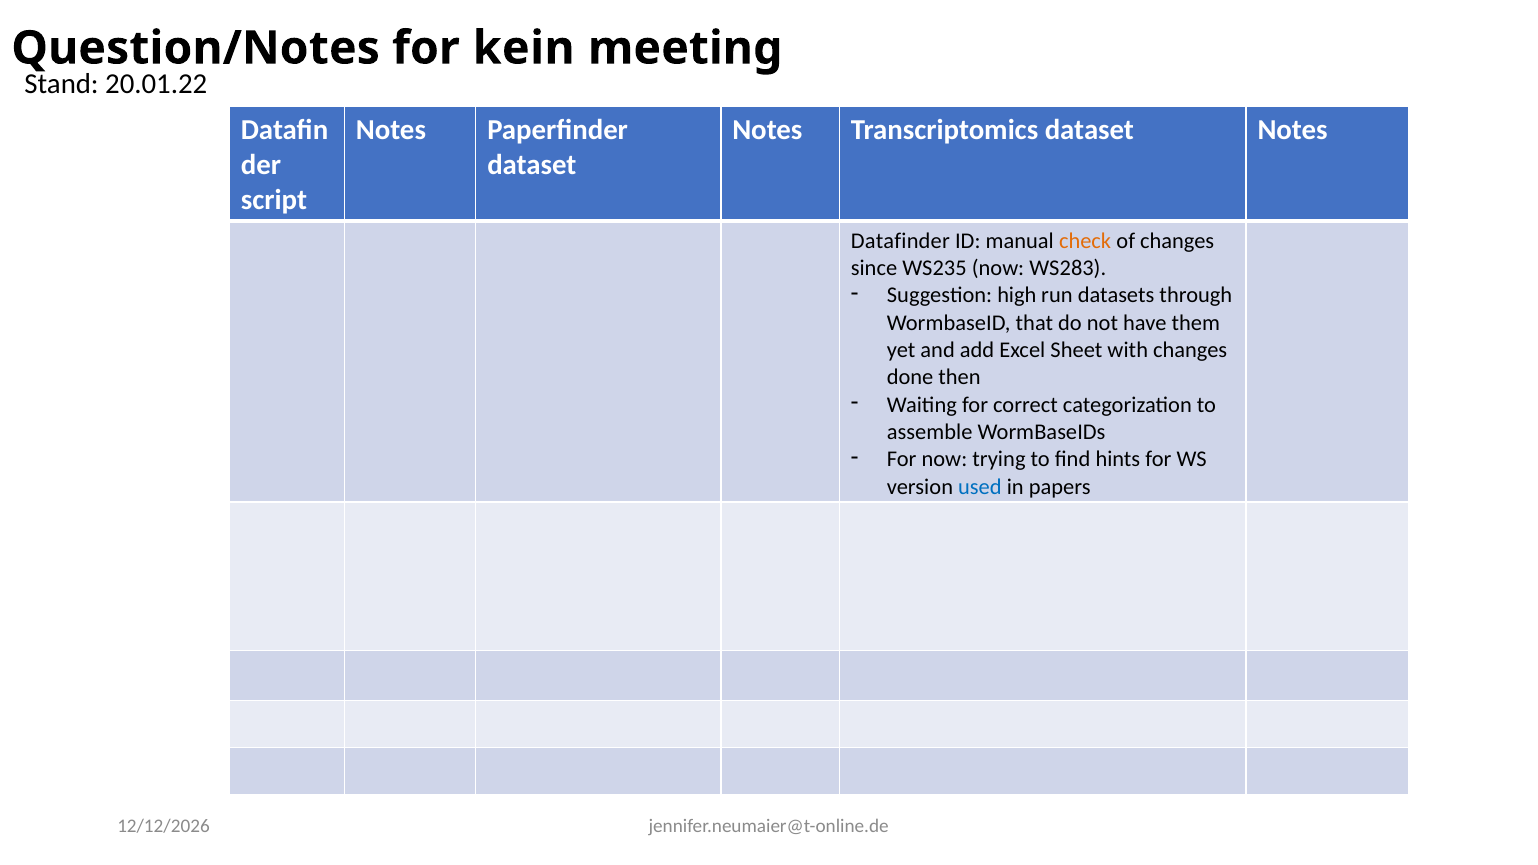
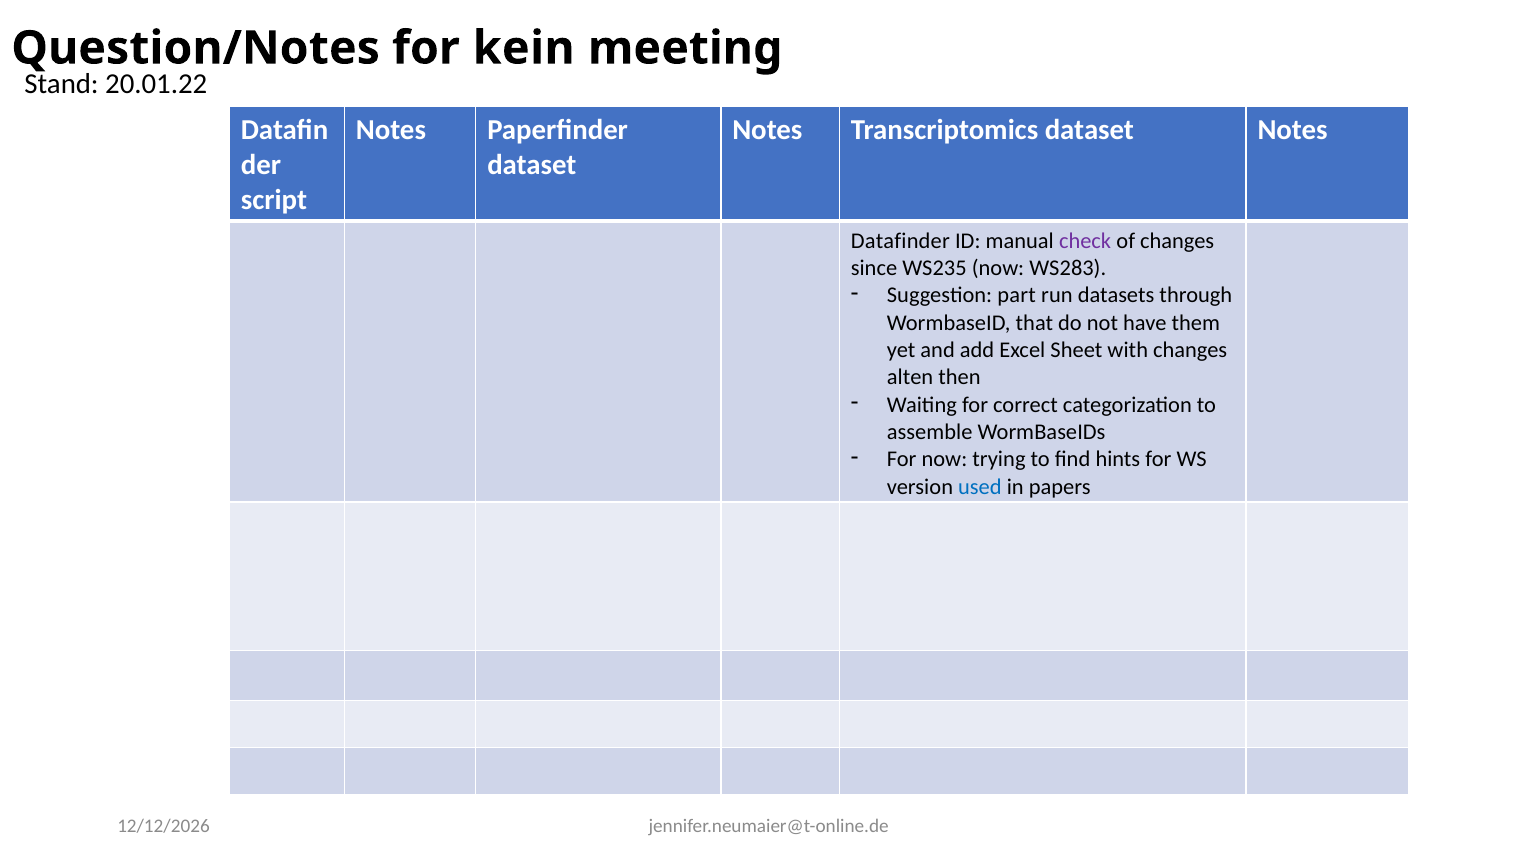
check colour: orange -> purple
high: high -> part
done: done -> alten
